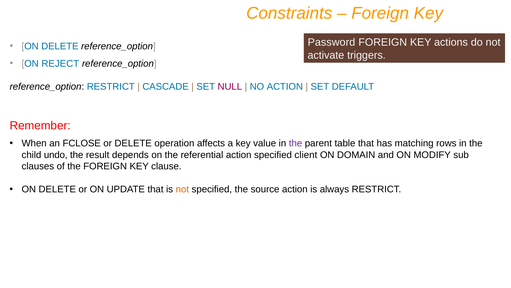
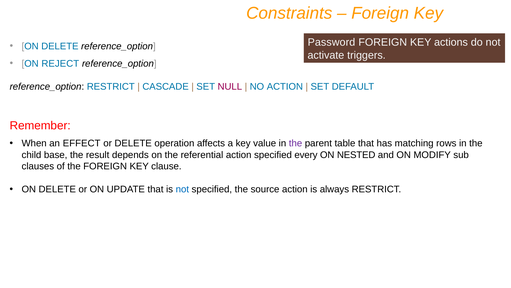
FCLOSE: FCLOSE -> EFFECT
undo: undo -> base
client: client -> every
DOMAIN: DOMAIN -> NESTED
not at (182, 189) colour: orange -> blue
